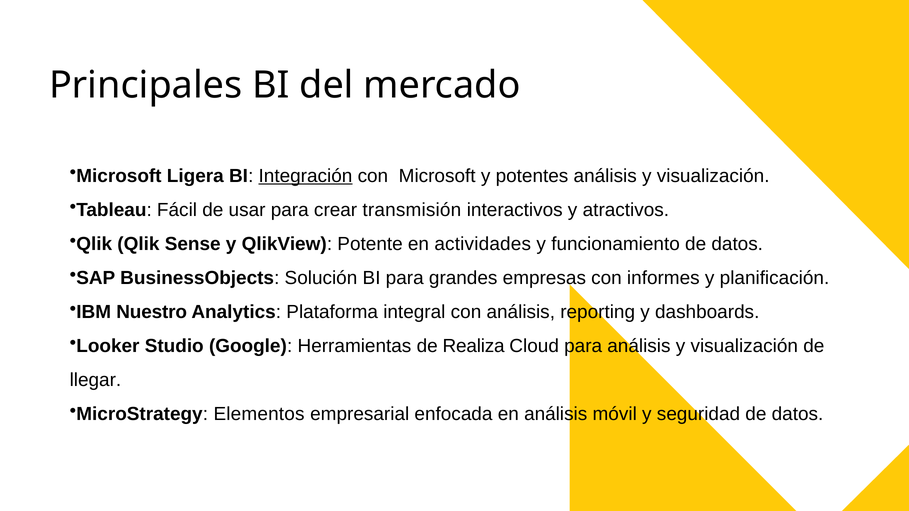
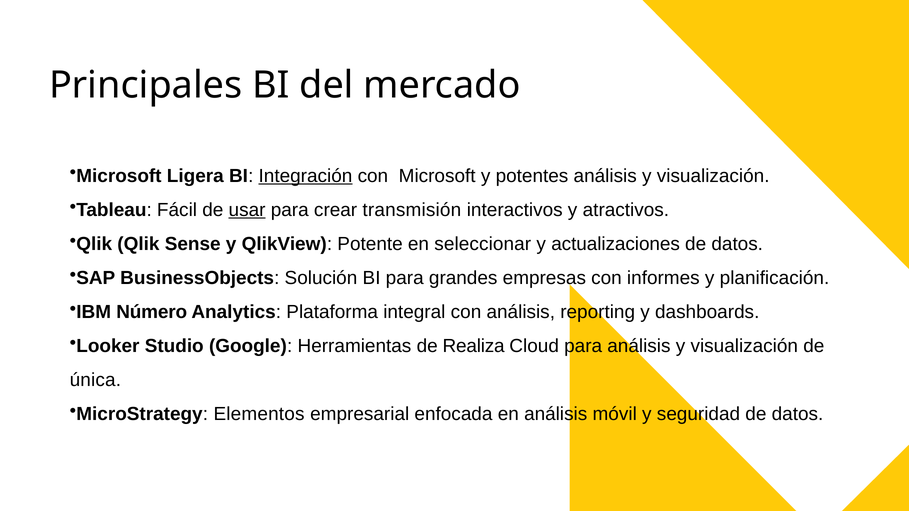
usar underline: none -> present
actividades: actividades -> seleccionar
funcionamiento: funcionamiento -> actualizaciones
Nuestro: Nuestro -> Número
llegar: llegar -> única
